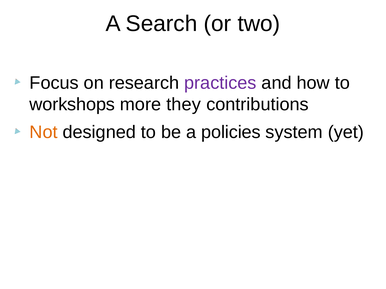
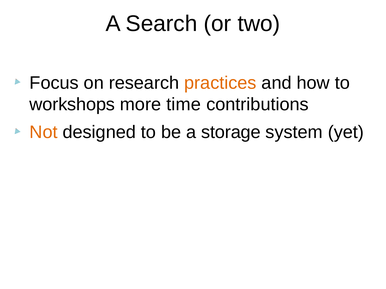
practices colour: purple -> orange
they: they -> time
policies: policies -> storage
